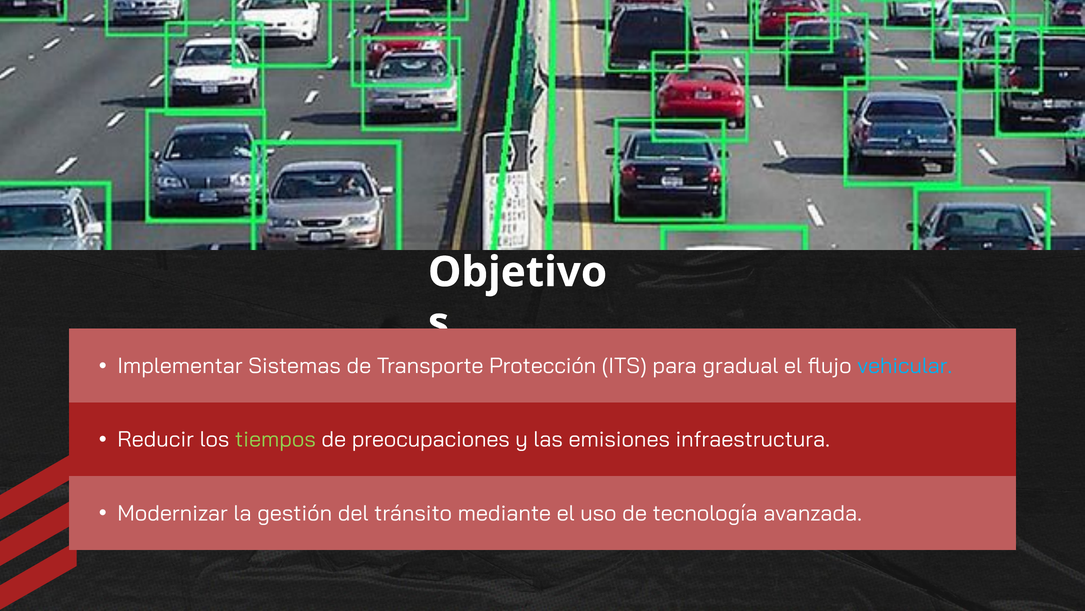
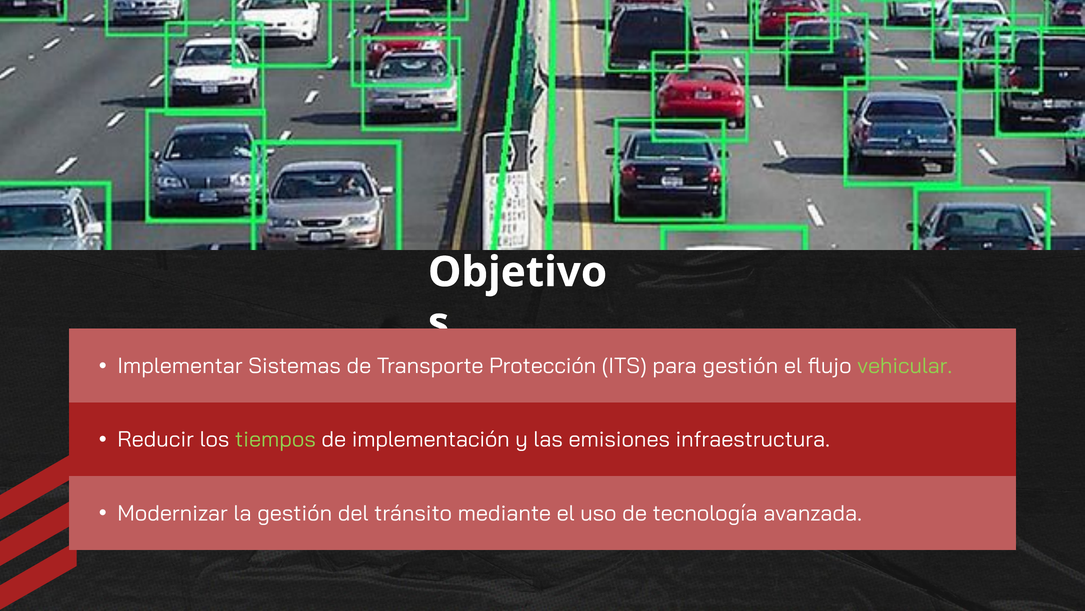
para gradual: gradual -> gestión
vehicular colour: light blue -> light green
preocupaciones: preocupaciones -> implementación
